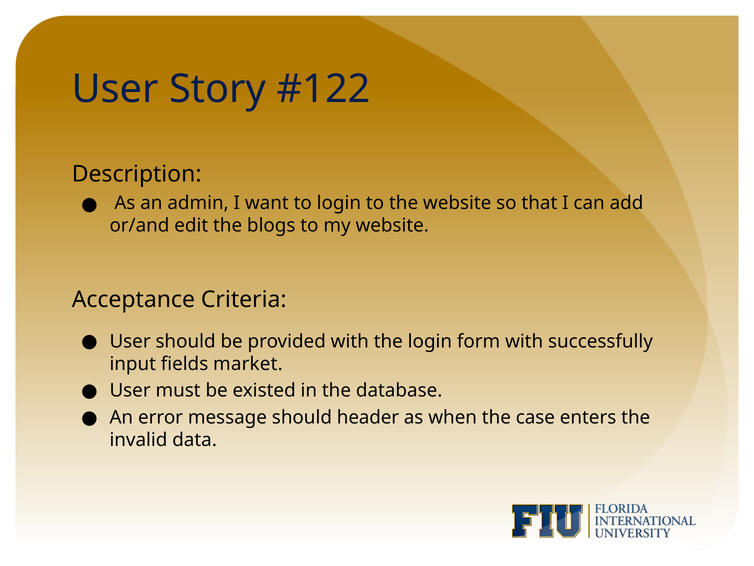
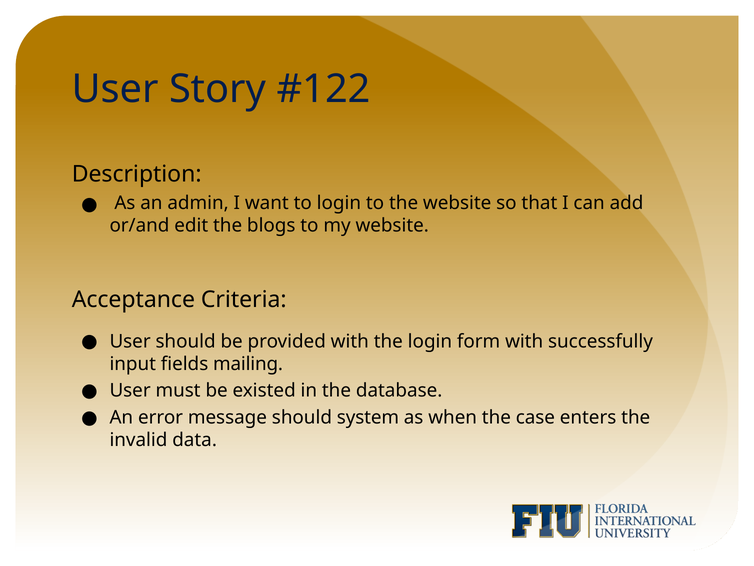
market: market -> mailing
header: header -> system
